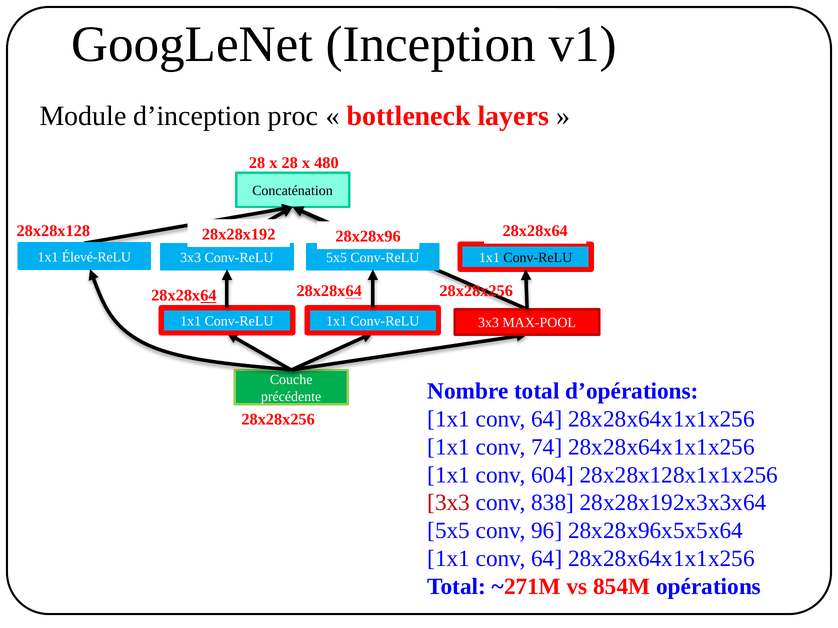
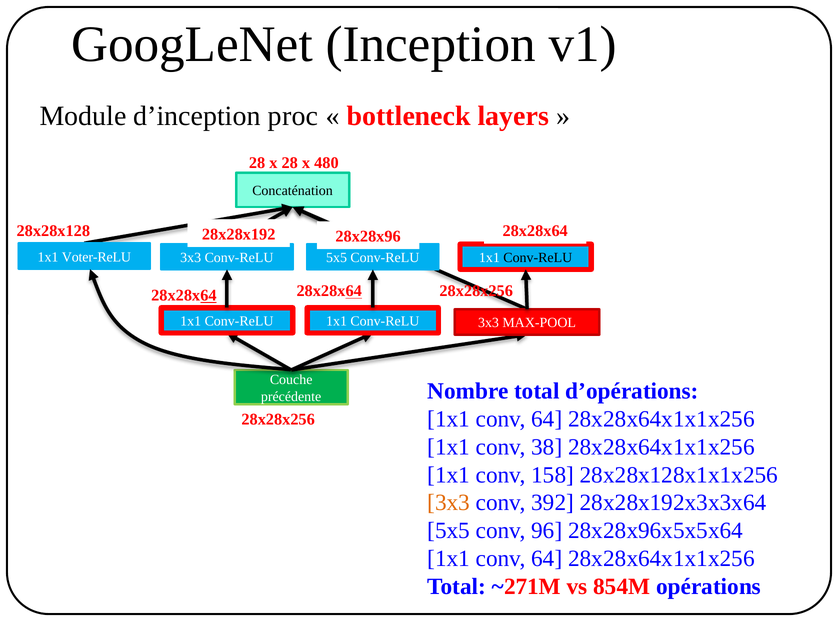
Élevé-ReLU: Élevé-ReLU -> Voter-ReLU
74: 74 -> 38
604: 604 -> 158
3x3 at (449, 503) colour: red -> orange
838: 838 -> 392
